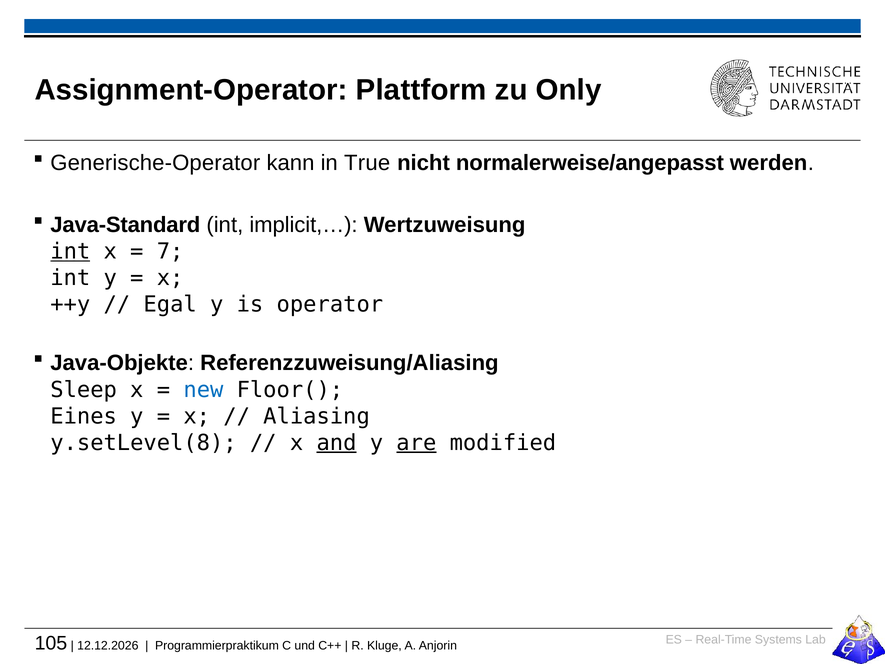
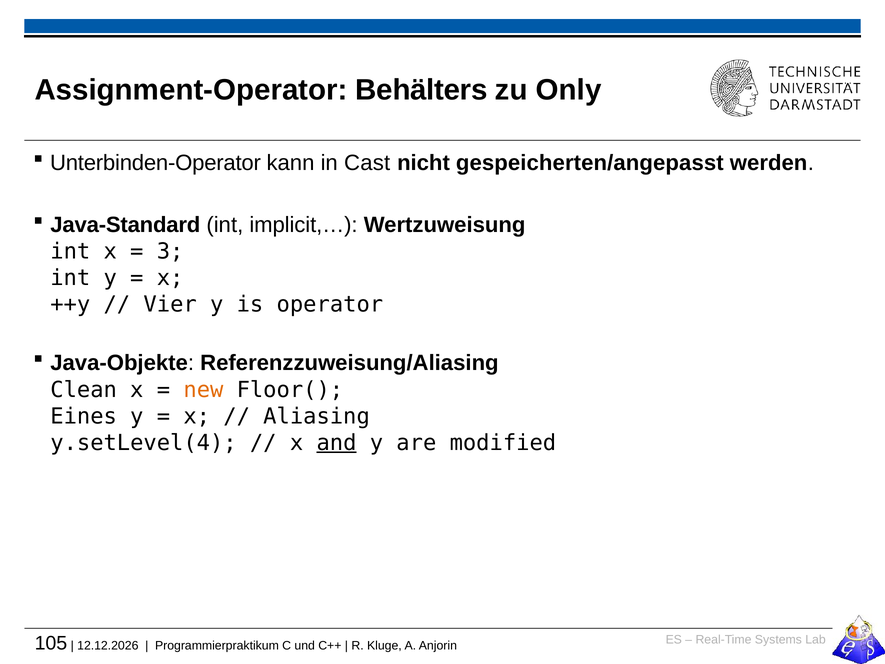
Plattform: Plattform -> Behälters
Generische-Operator: Generische-Operator -> Unterbinden-Operator
True: True -> Cast
normalerweise/angepasst: normalerweise/angepasst -> gespeicherten/angepasst
int at (70, 251) underline: present -> none
7: 7 -> 3
Egal: Egal -> Vier
Sleep: Sleep -> Clean
new colour: blue -> orange
y.setLevel(8: y.setLevel(8 -> y.setLevel(4
are underline: present -> none
